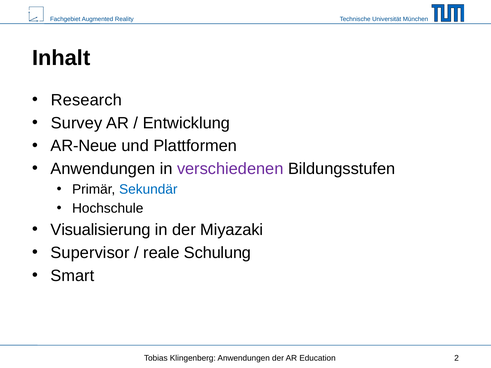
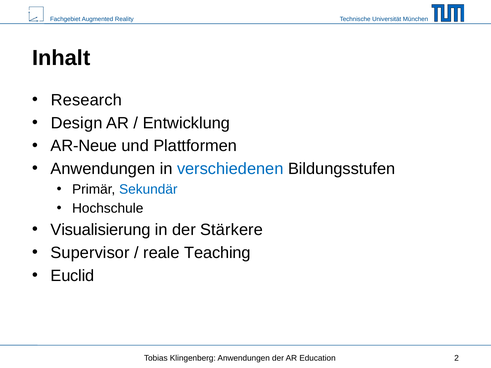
Survey: Survey -> Design
verschiedenen colour: purple -> blue
Miyazaki: Miyazaki -> Stärkere
Schulung: Schulung -> Teaching
Smart: Smart -> Euclid
